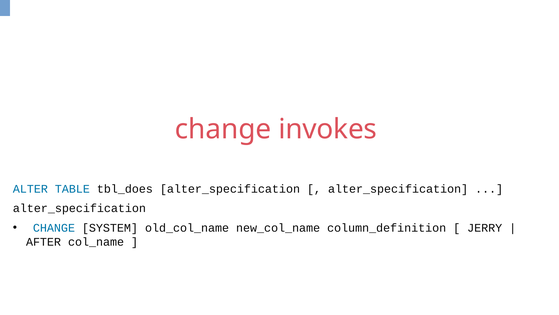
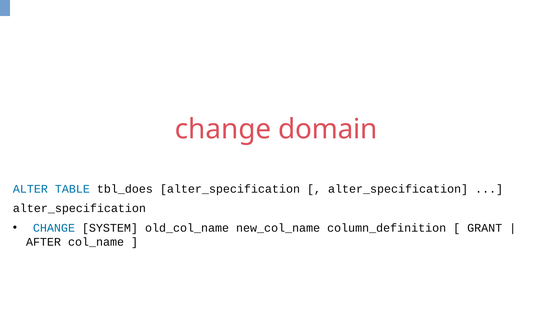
invokes: invokes -> domain
JERRY: JERRY -> GRANT
